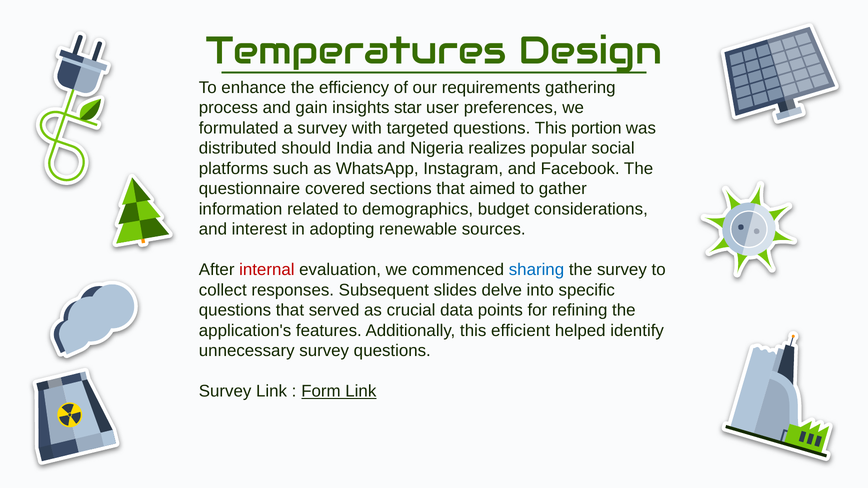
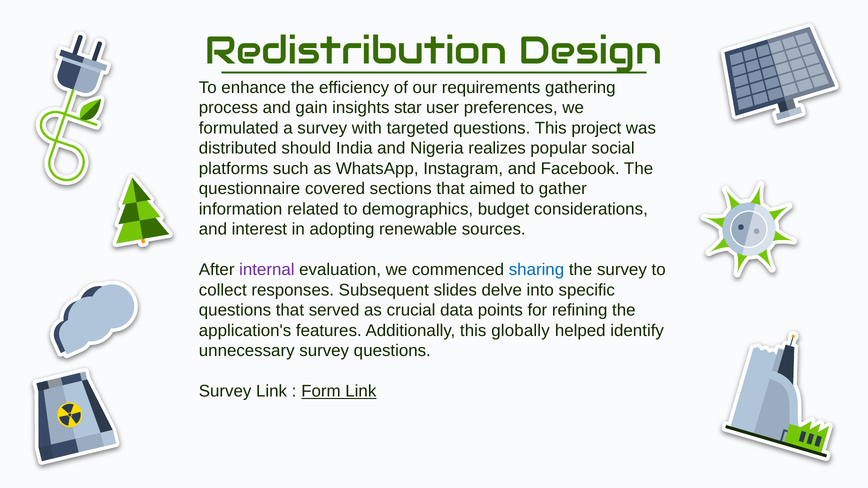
Temperatures: Temperatures -> Redistribution
portion: portion -> project
internal colour: red -> purple
efficient: efficient -> globally
